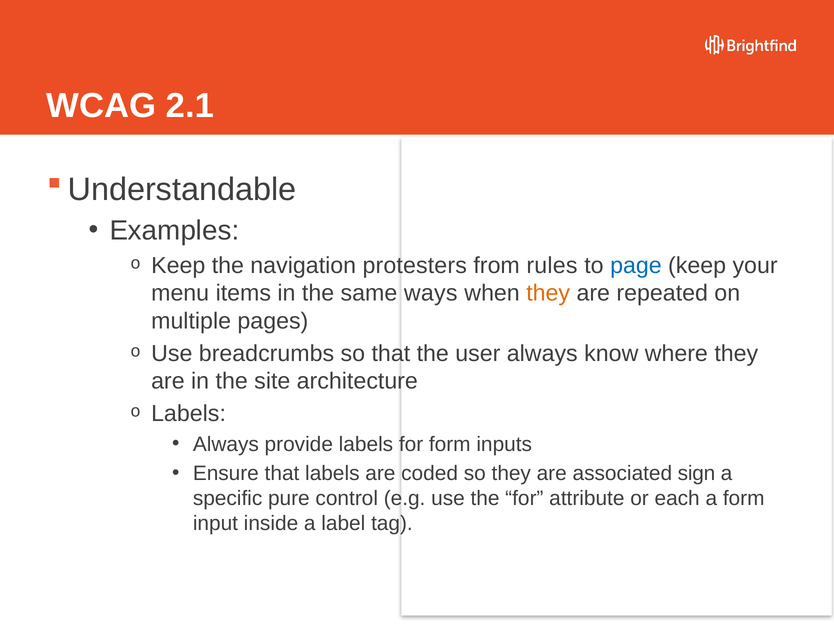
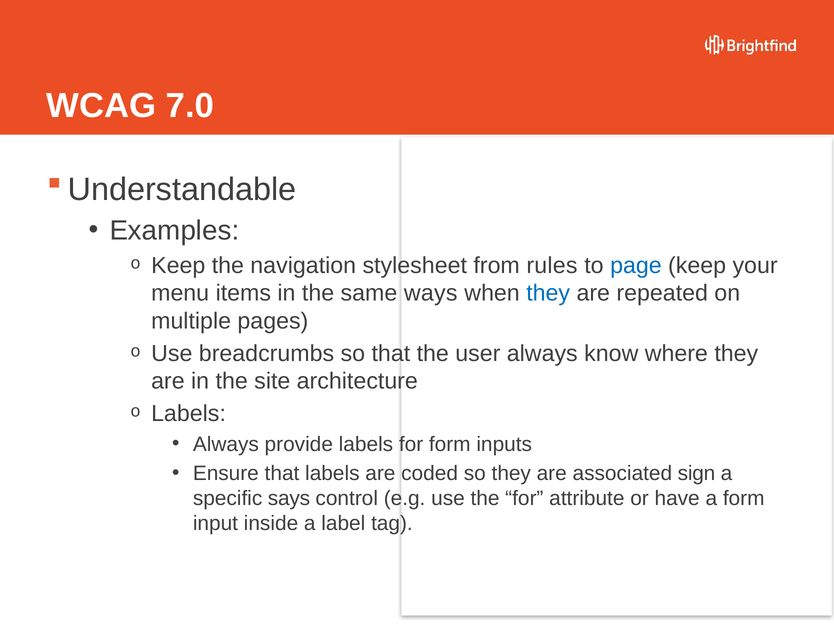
2.1: 2.1 -> 7.0
protesters: protesters -> stylesheet
they at (548, 294) colour: orange -> blue
pure: pure -> says
each: each -> have
